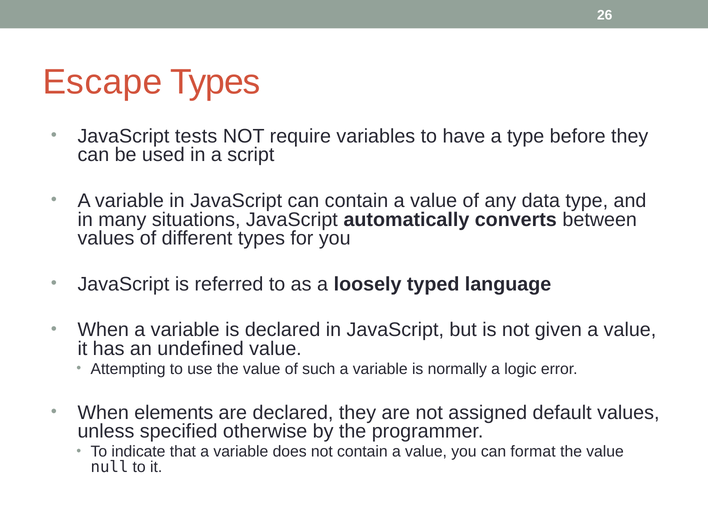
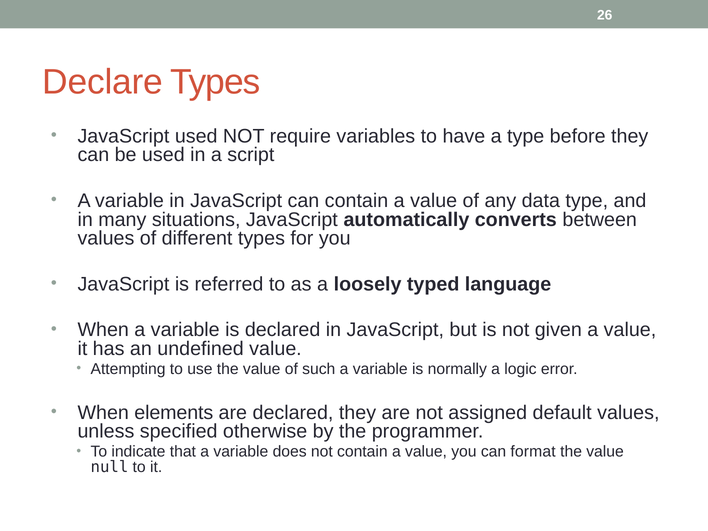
Escape: Escape -> Declare
JavaScript tests: tests -> used
